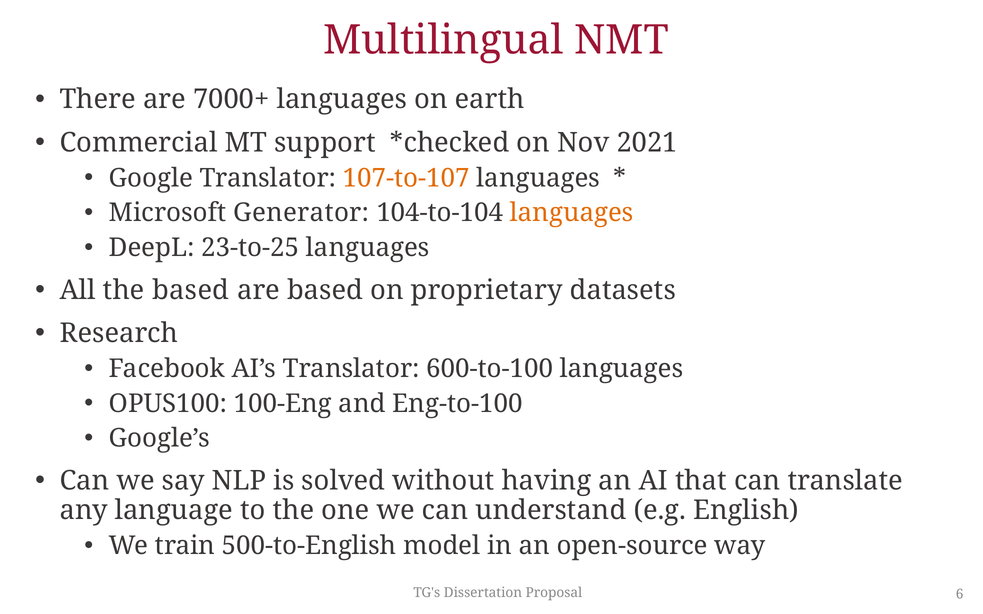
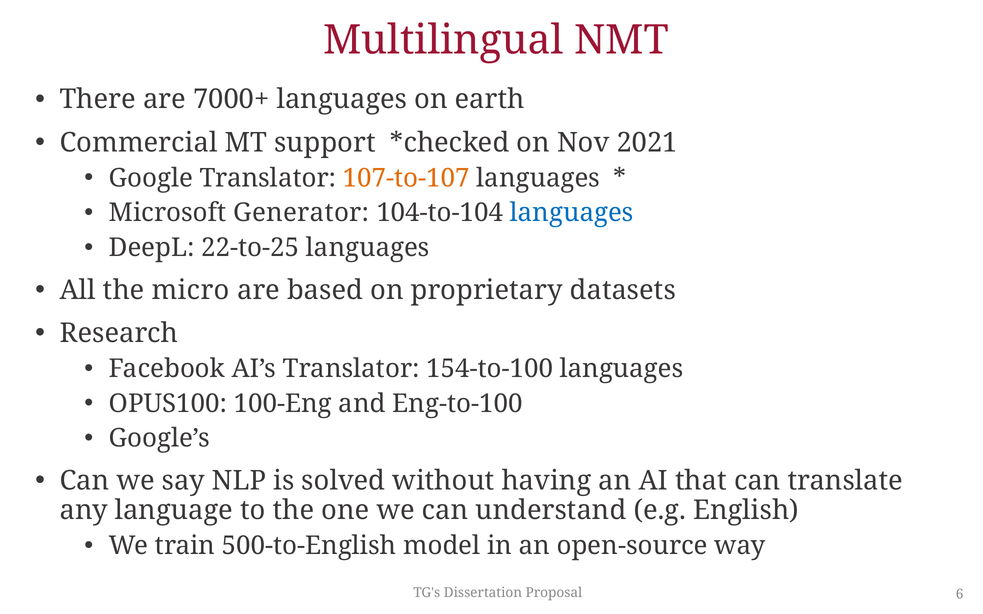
languages at (572, 213) colour: orange -> blue
23-to-25: 23-to-25 -> 22-to-25
the based: based -> micro
600-to-100: 600-to-100 -> 154-to-100
